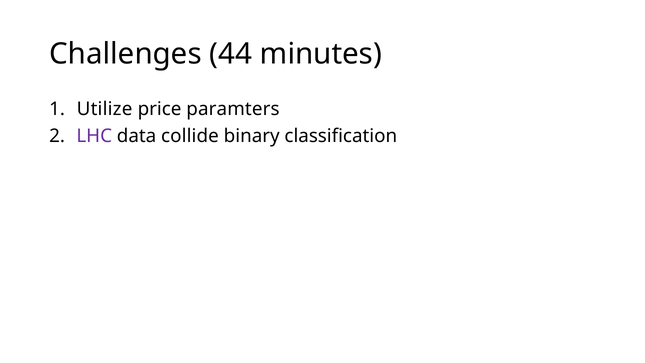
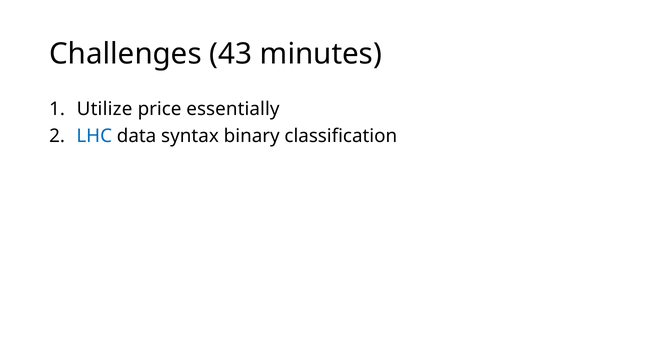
44: 44 -> 43
paramters: paramters -> essentially
LHC colour: purple -> blue
collide: collide -> syntax
